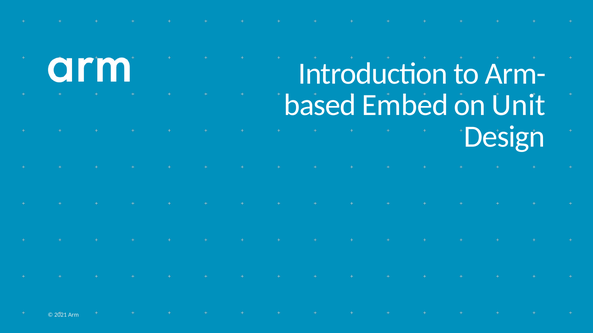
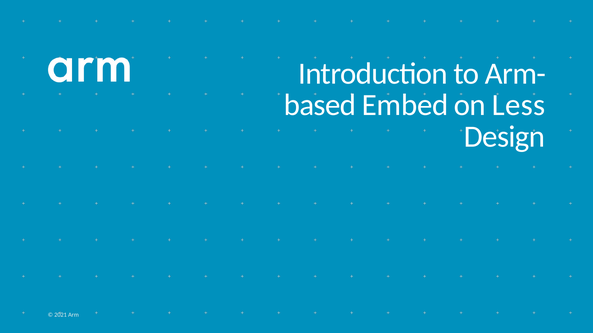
Unit: Unit -> Less
